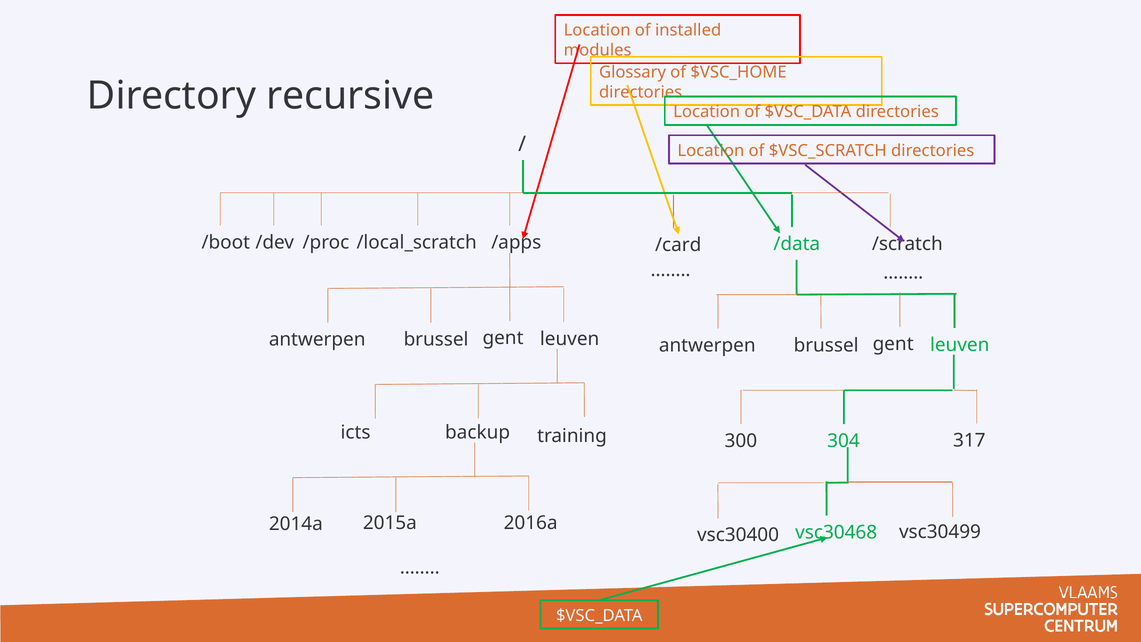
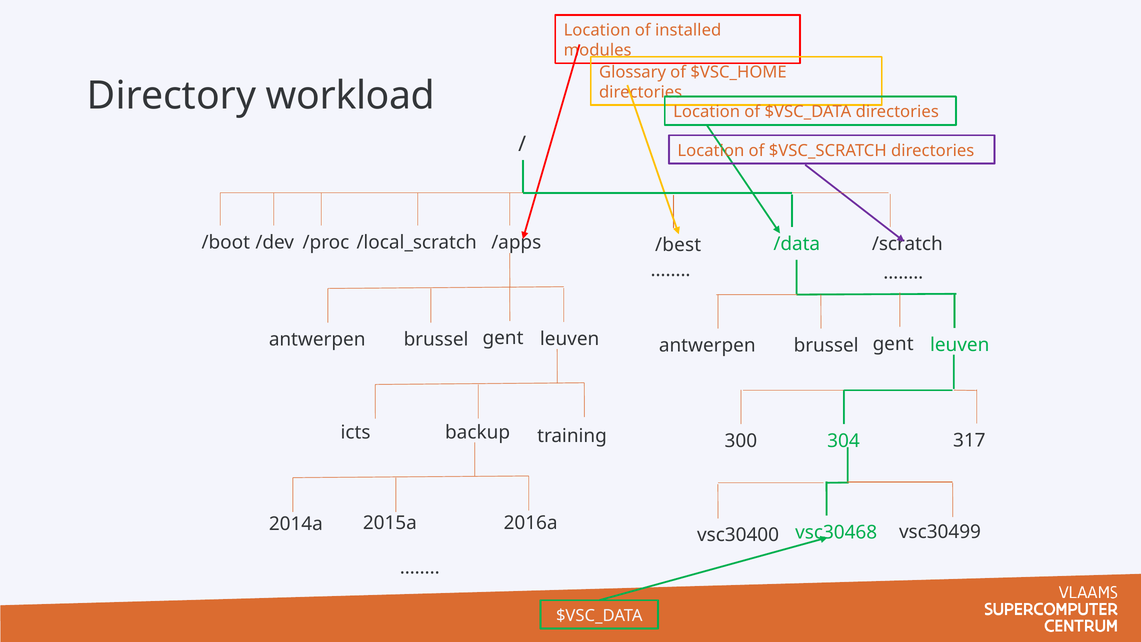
recursive: recursive -> workload
/card: /card -> /best
